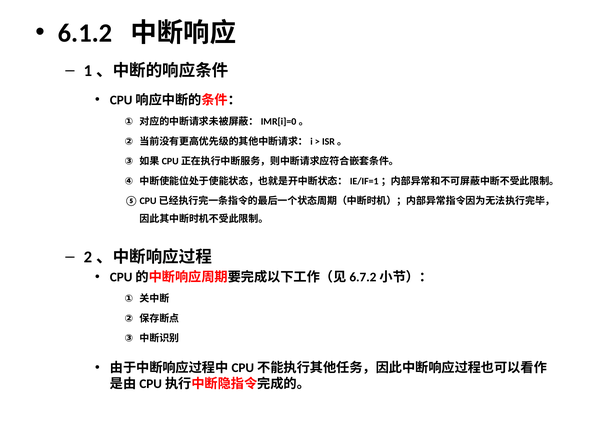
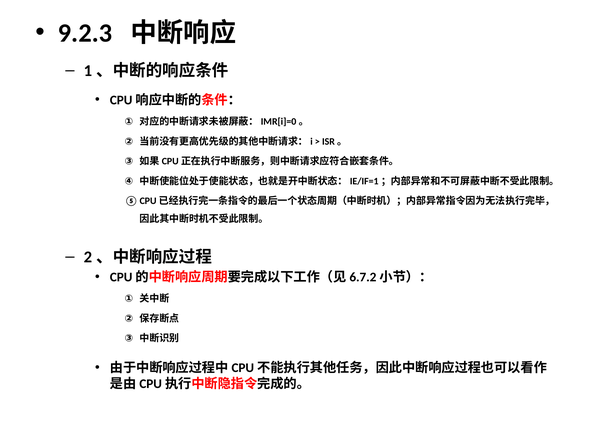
6.1.2: 6.1.2 -> 9.2.3
